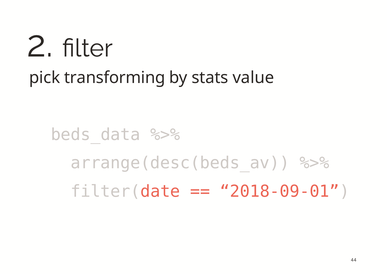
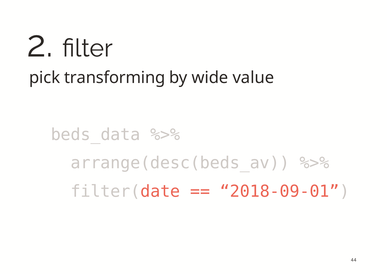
stats: stats -> wide
